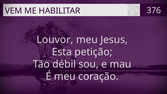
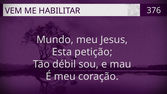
Louvor: Louvor -> Mundo
